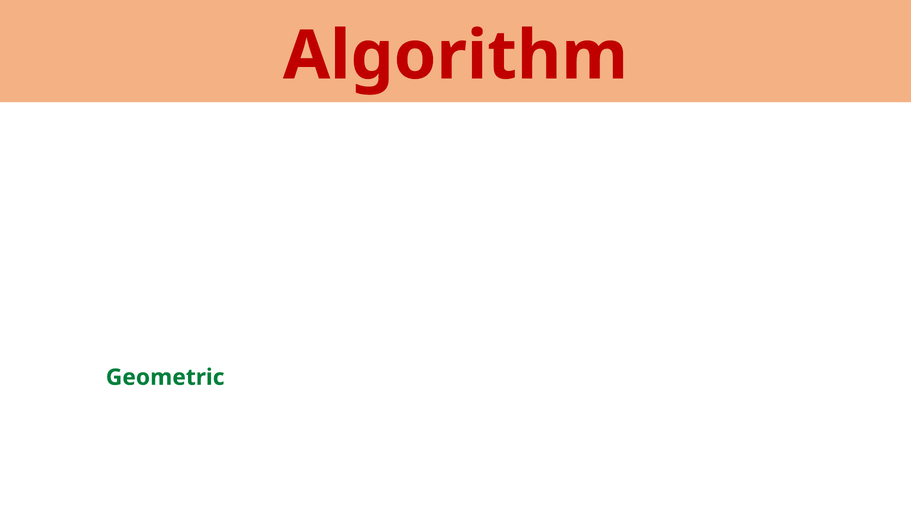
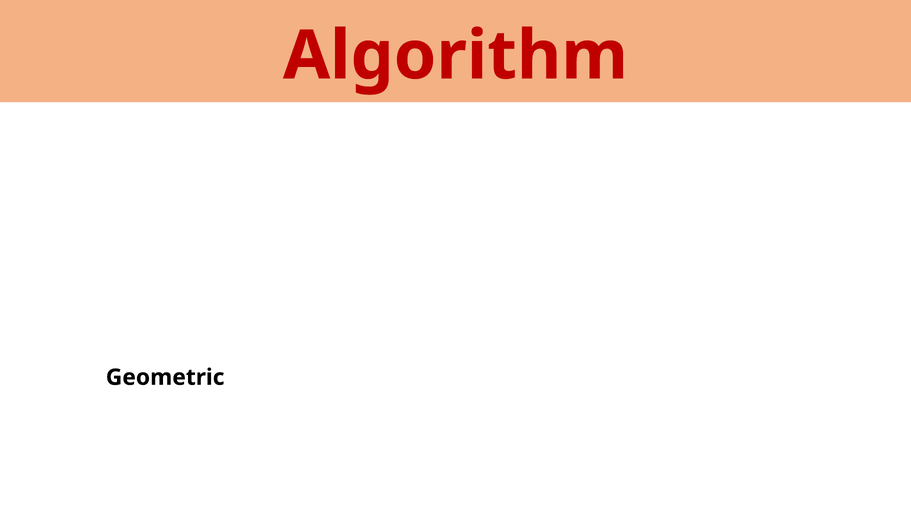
Geometric colour: green -> black
